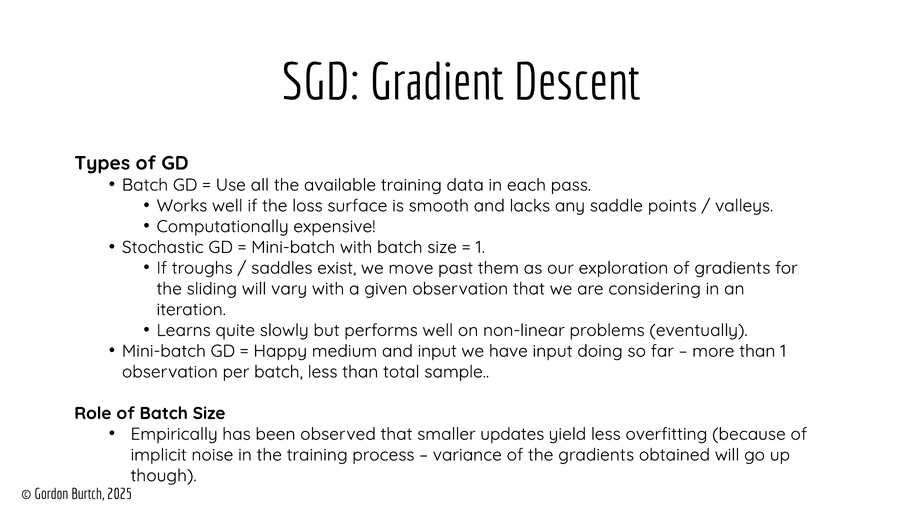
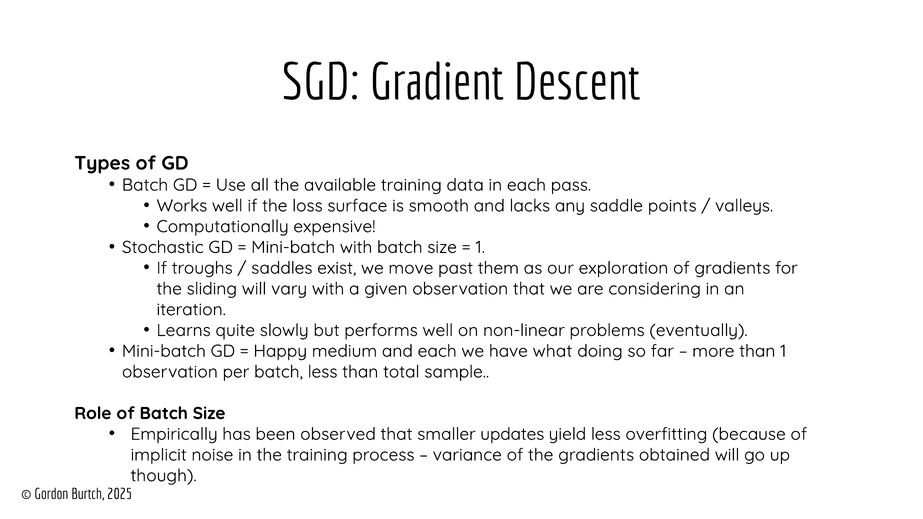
and input: input -> each
have input: input -> what
